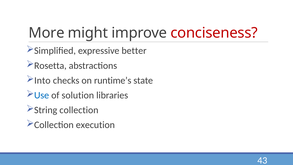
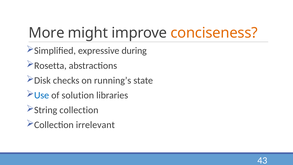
conciseness colour: red -> orange
better: better -> during
Into: Into -> Disk
runtime’s: runtime’s -> running’s
execution: execution -> irrelevant
